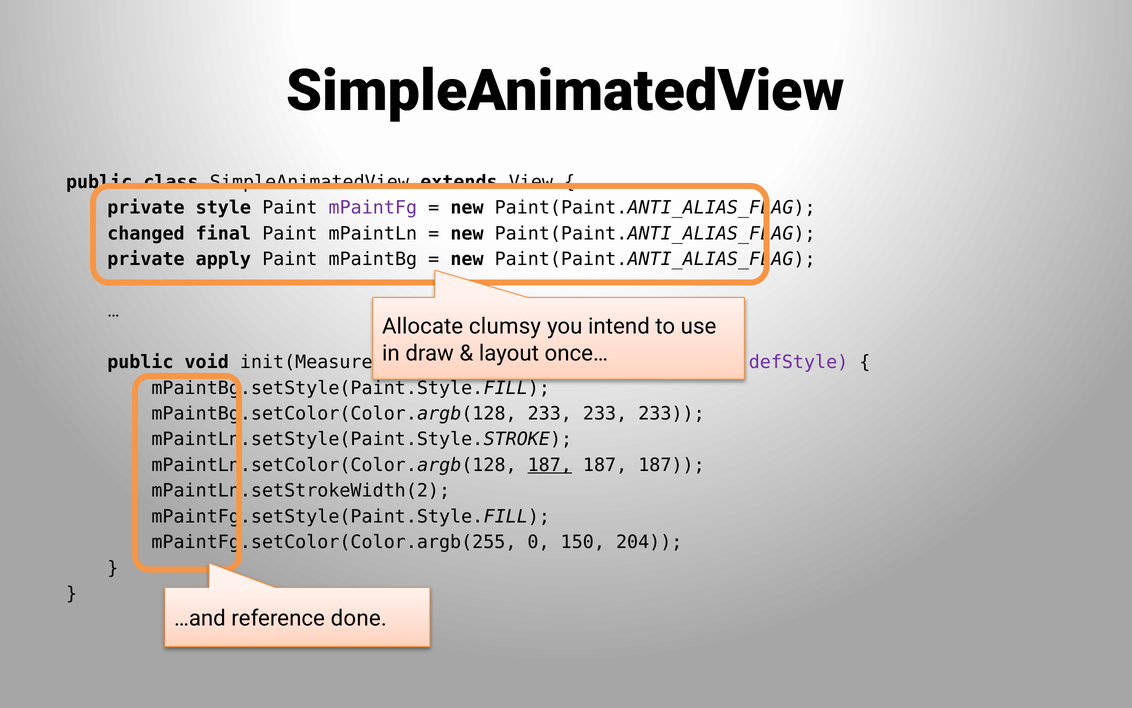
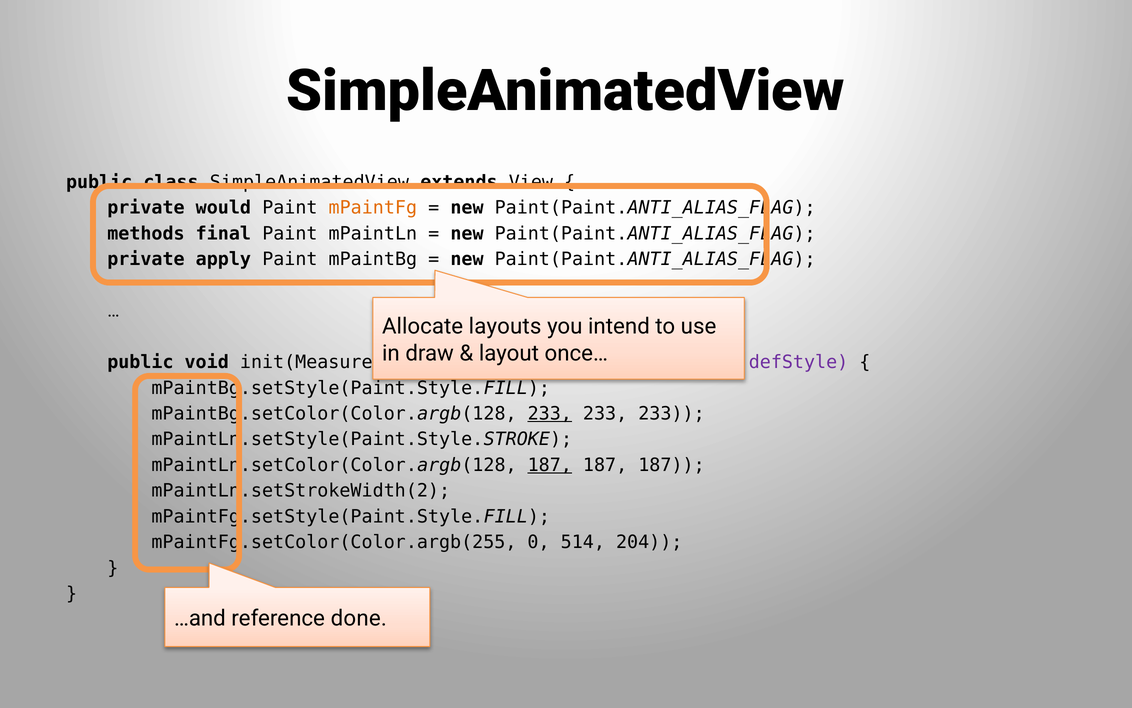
style: style -> would
mPaintFg colour: purple -> orange
changed: changed -> methods
clumsy: clumsy -> layouts
233 at (550, 413) underline: none -> present
150: 150 -> 514
